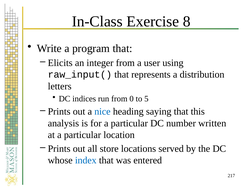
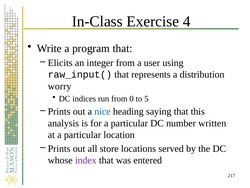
8: 8 -> 4
letters: letters -> worry
index colour: blue -> purple
